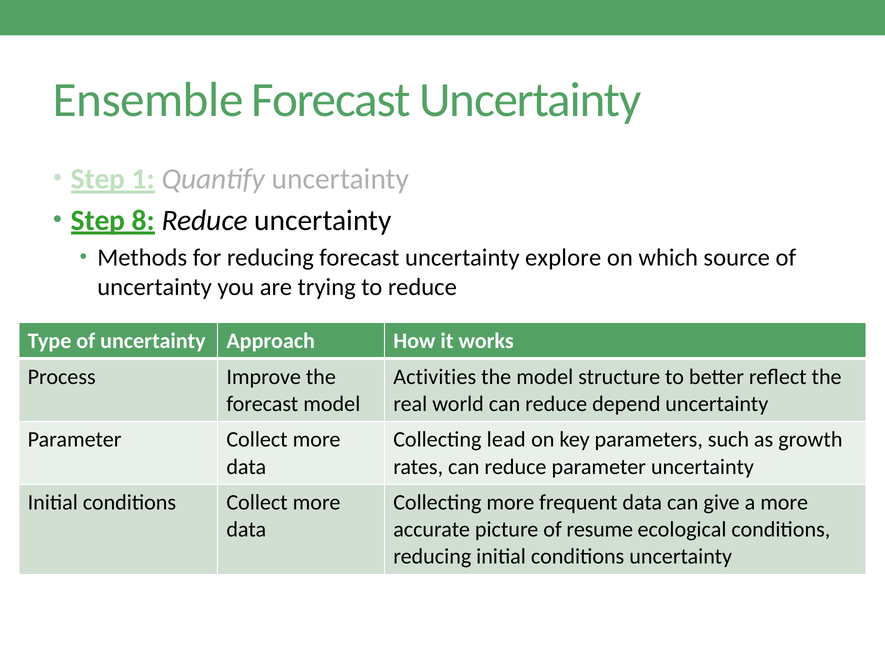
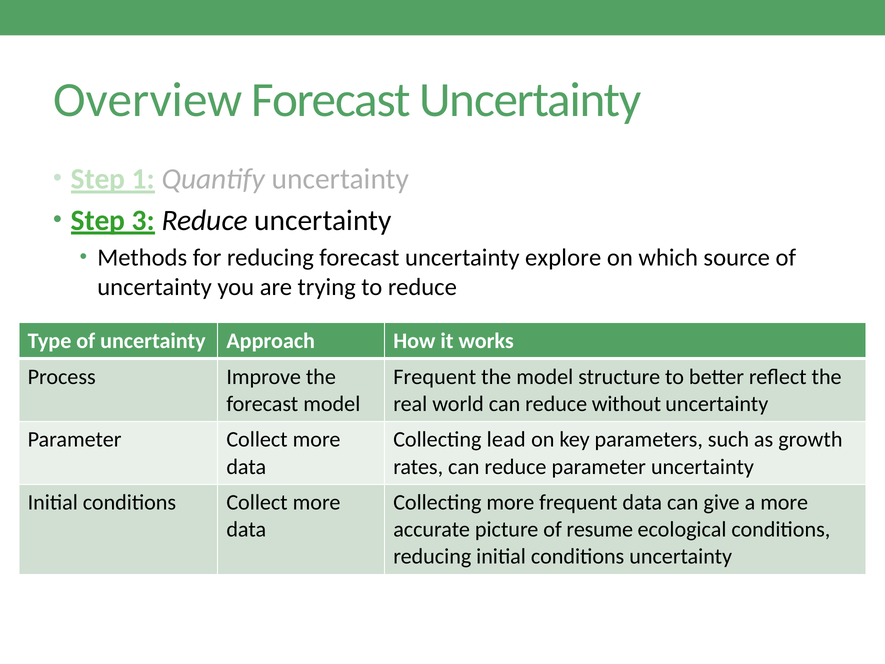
Ensemble: Ensemble -> Overview
8: 8 -> 3
Activities at (435, 377): Activities -> Frequent
depend: depend -> without
